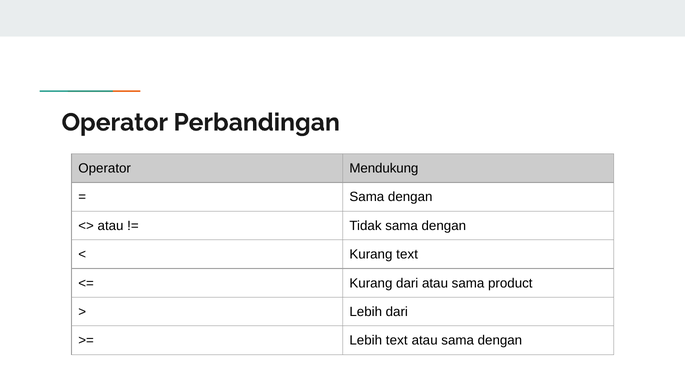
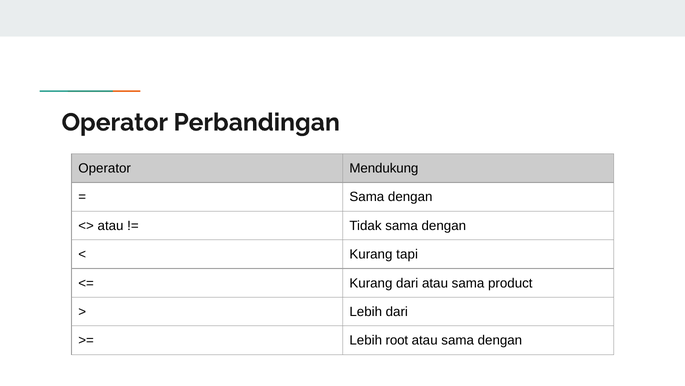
Kurang text: text -> tapi
Lebih text: text -> root
